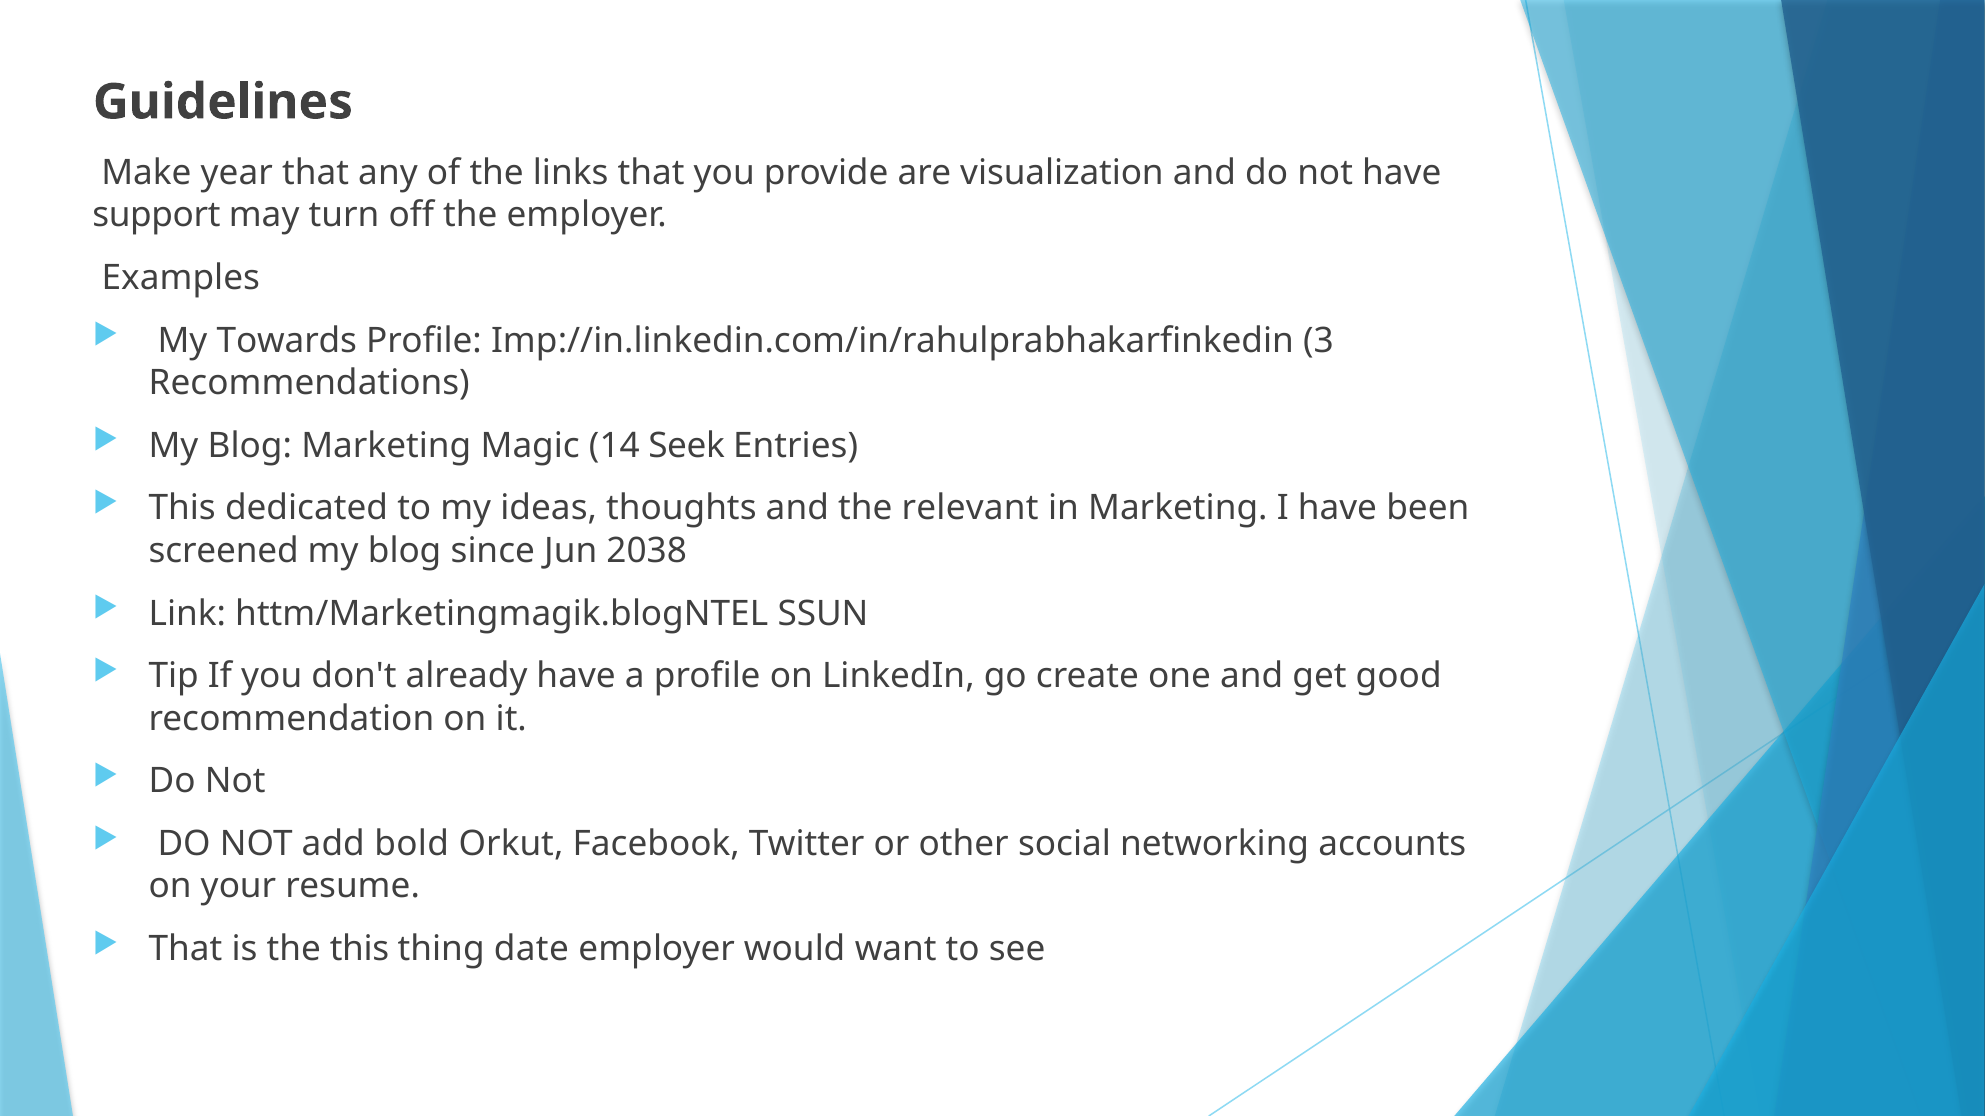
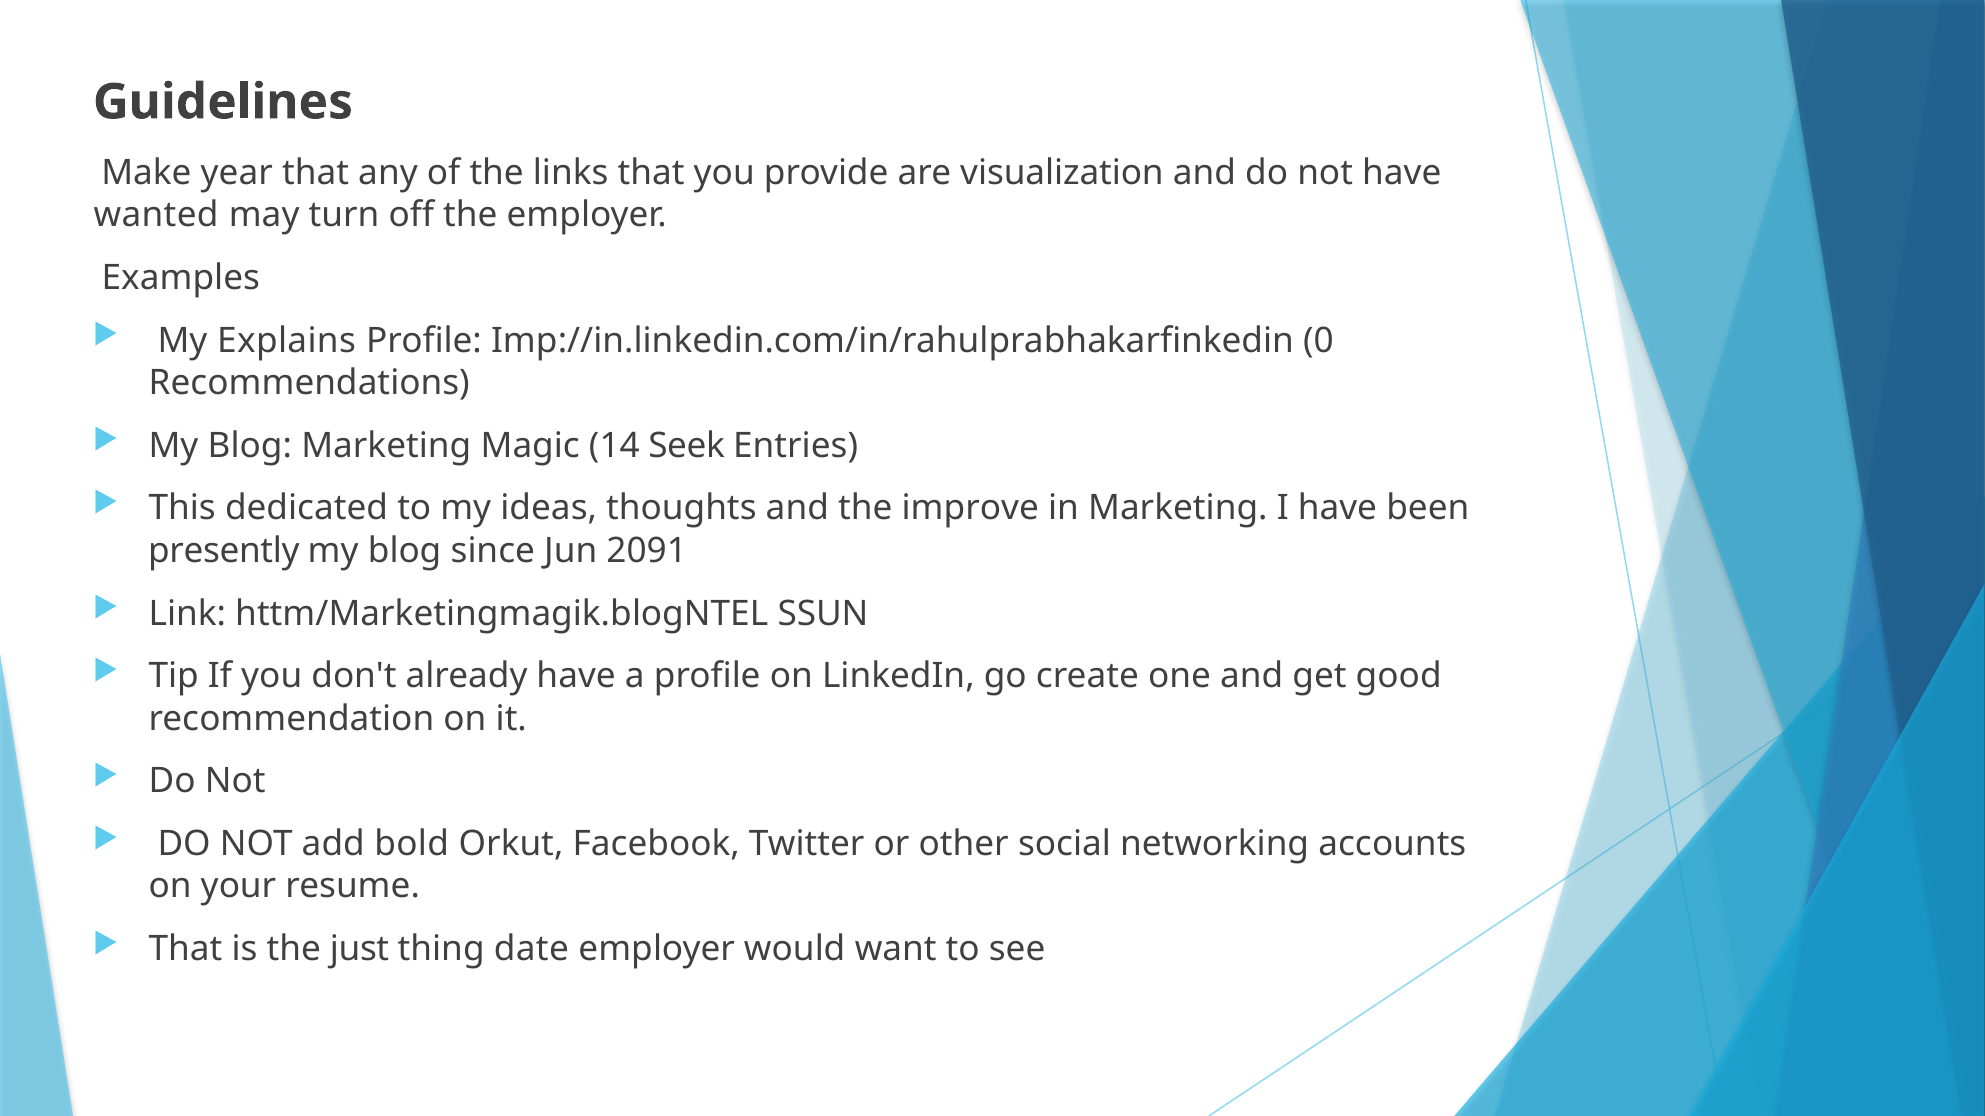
support: support -> wanted
Towards: Towards -> Explains
3: 3 -> 0
relevant: relevant -> improve
screened: screened -> presently
2038: 2038 -> 2091
the this: this -> just
